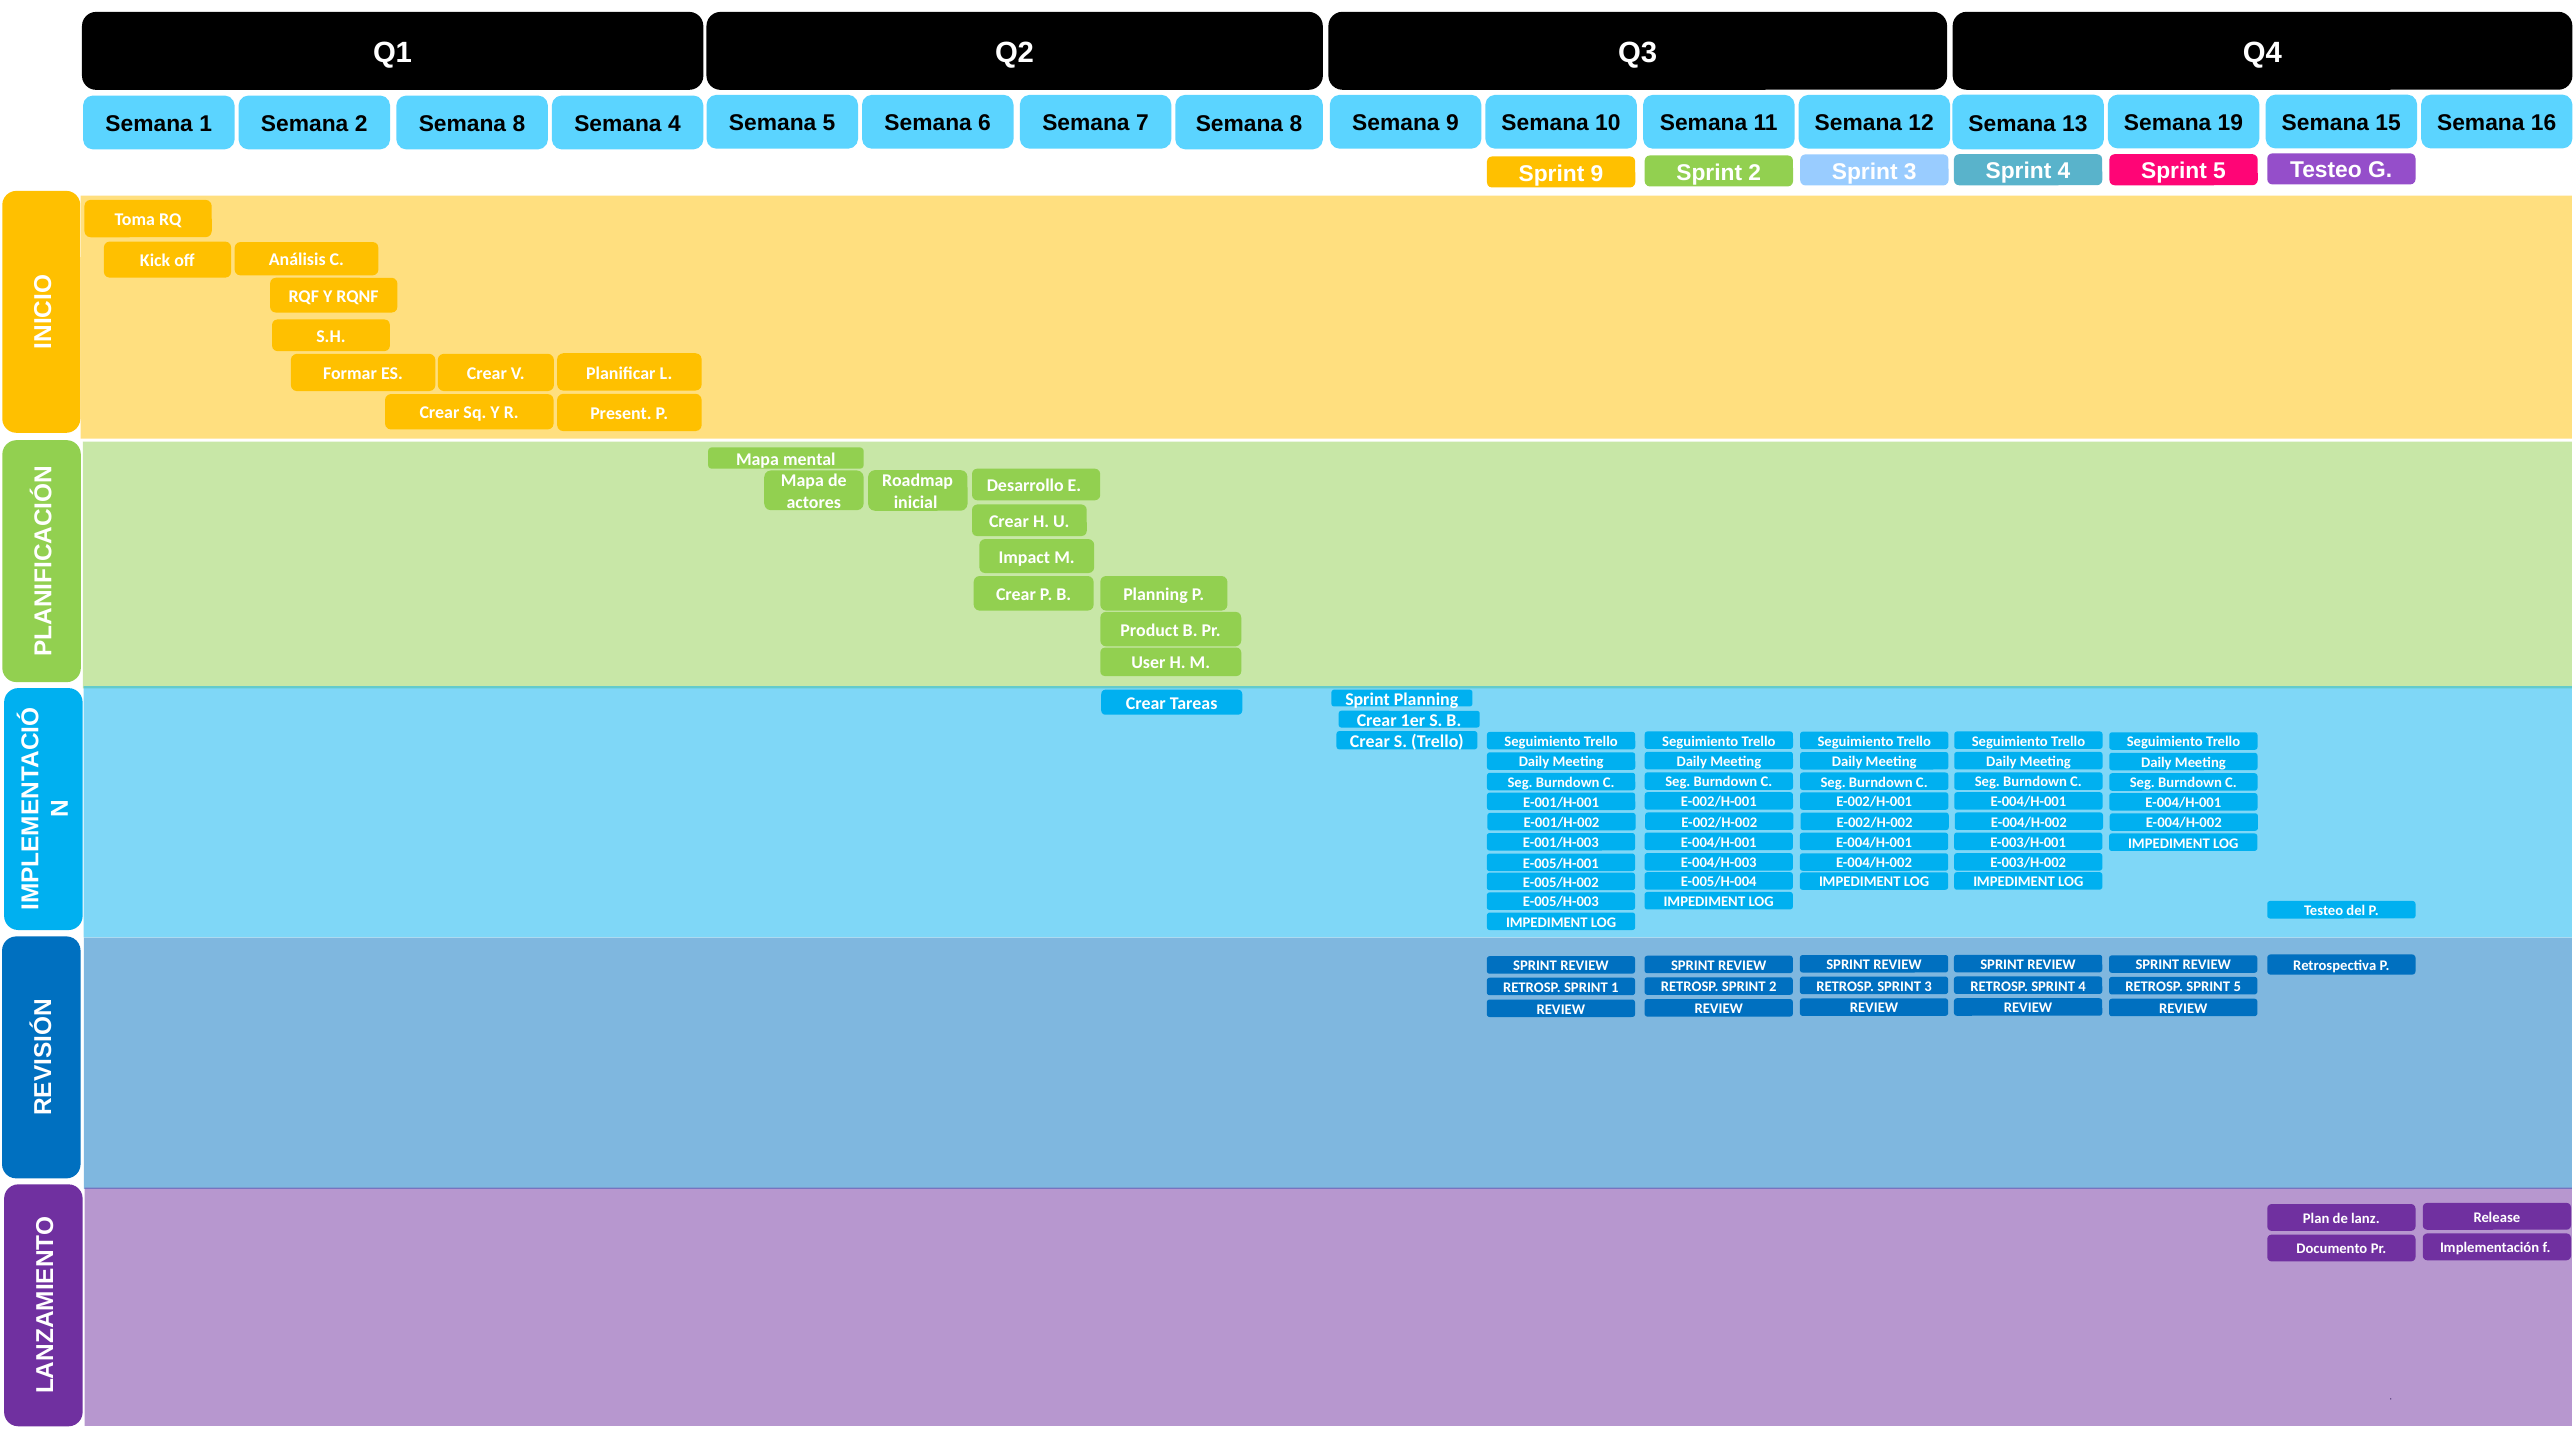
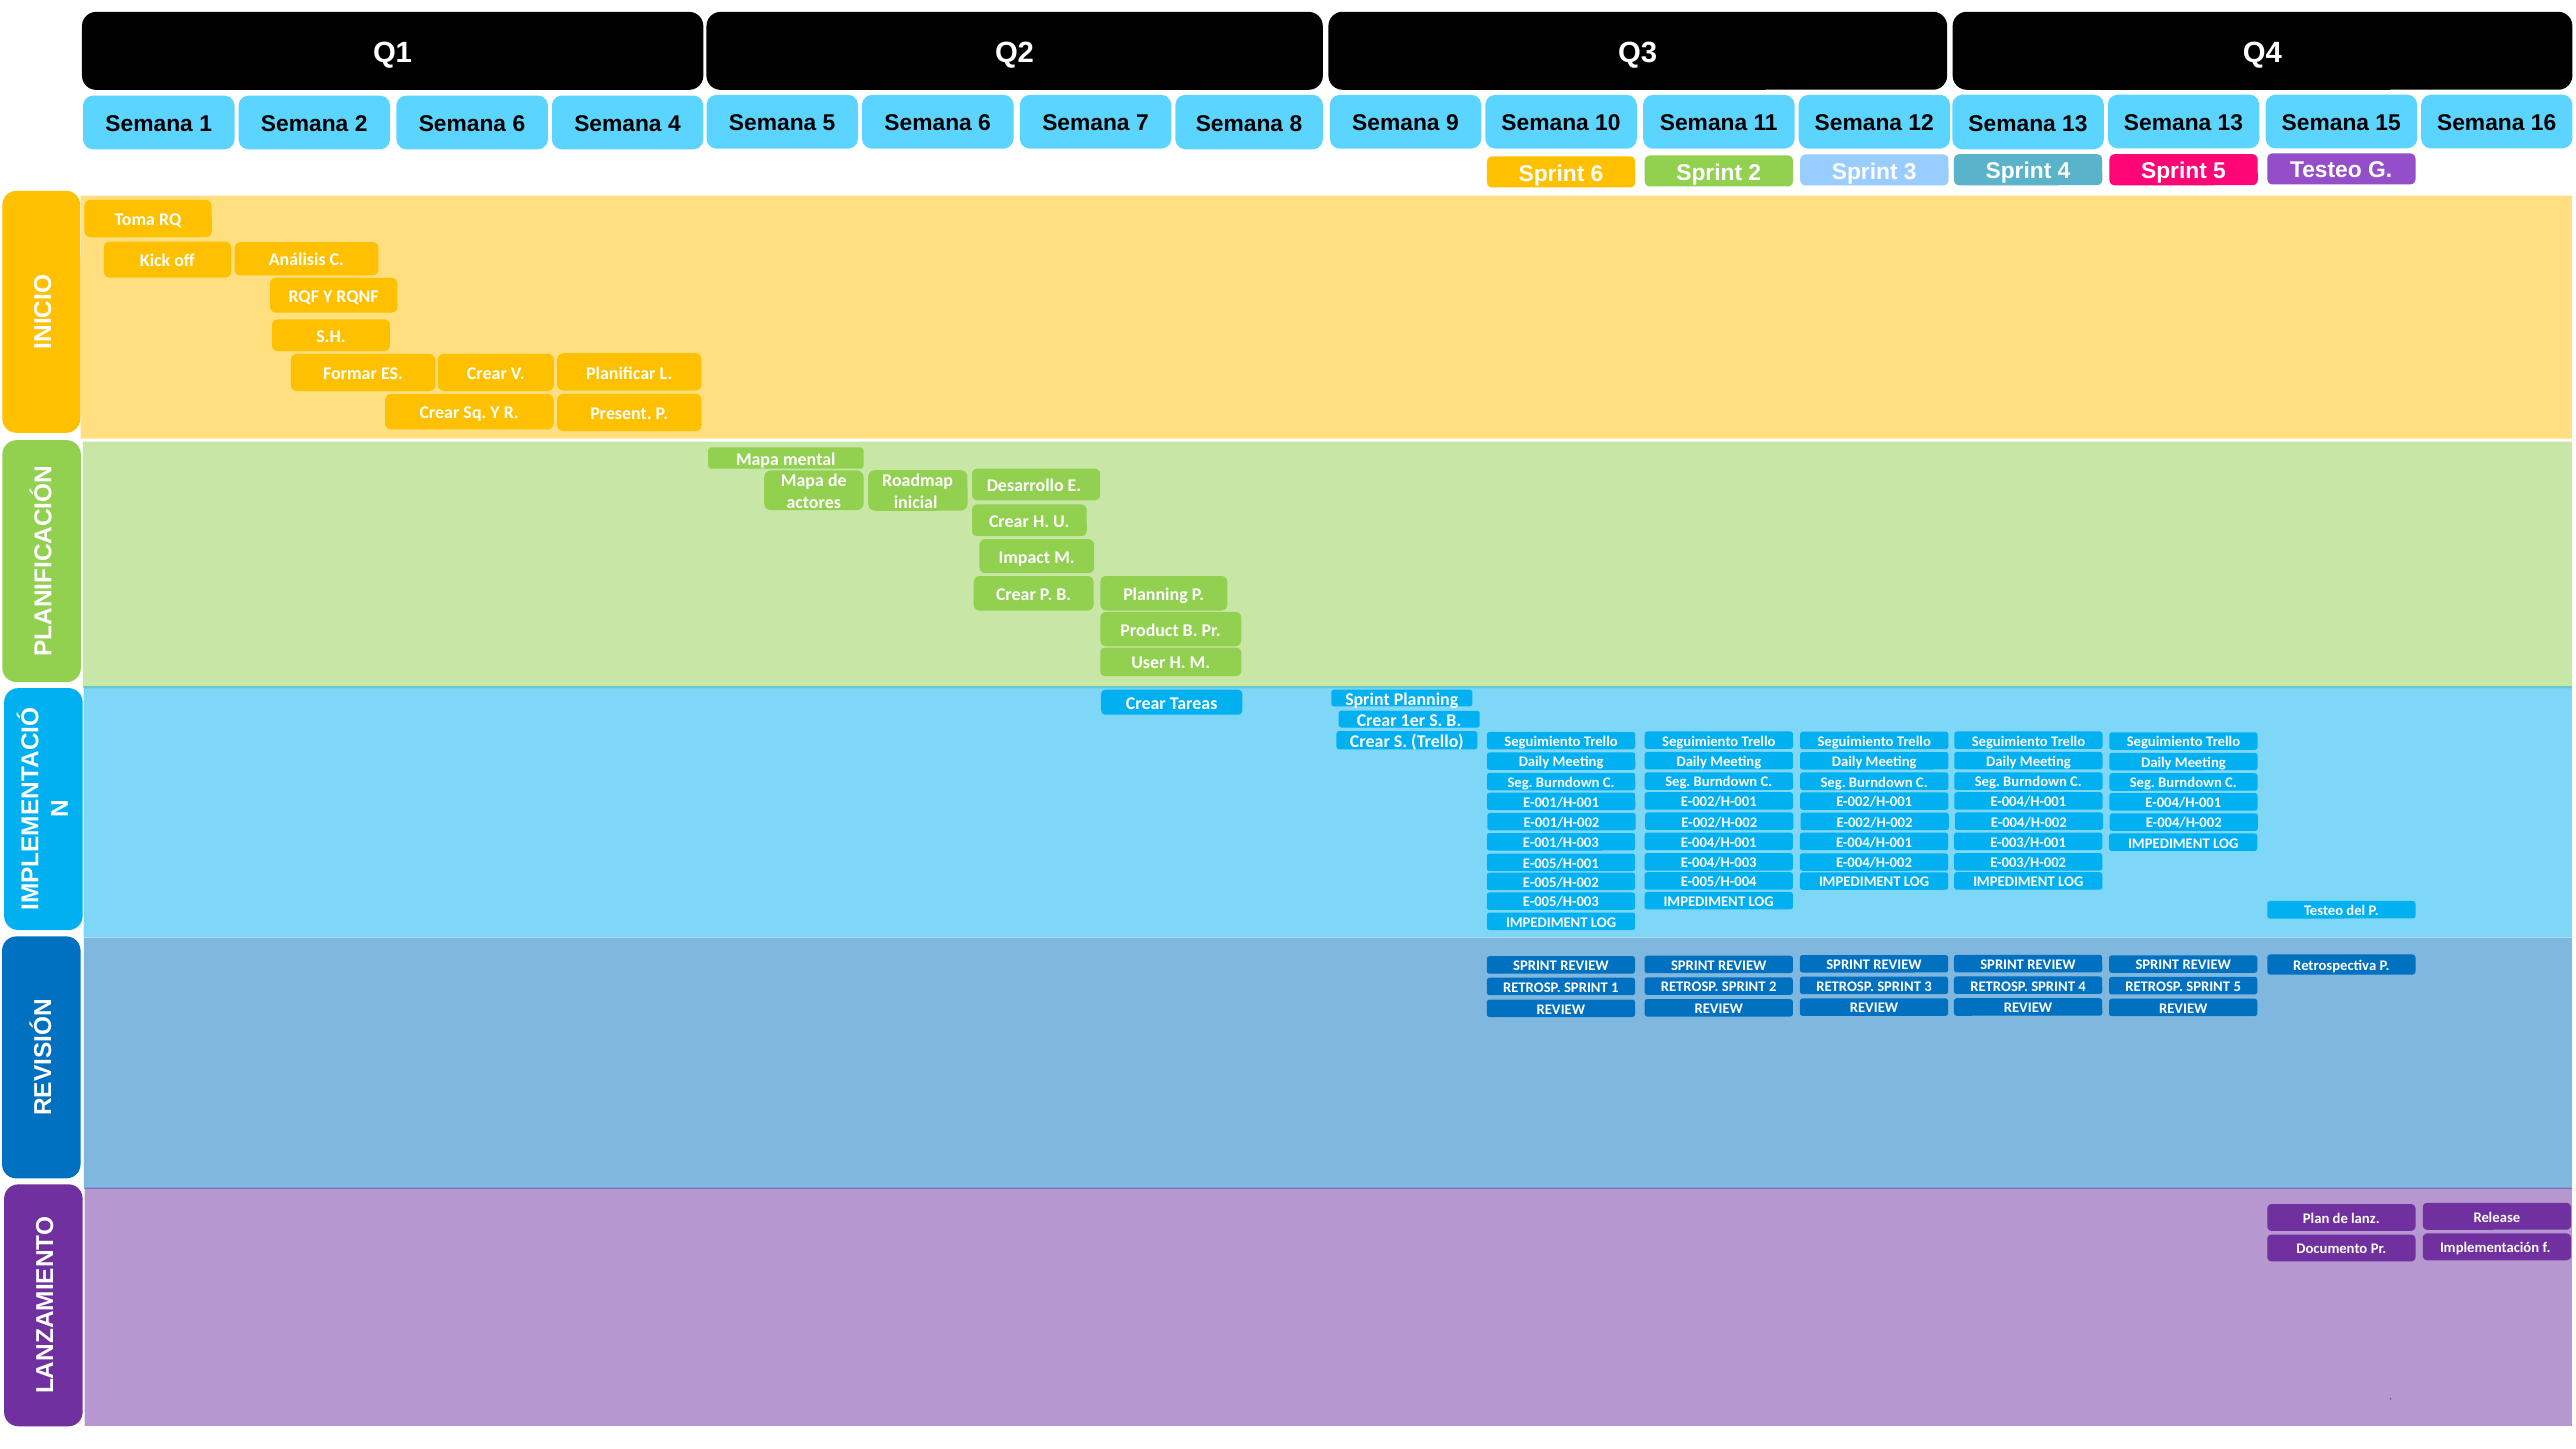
2 Semana 8: 8 -> 6
13 Semana 19: 19 -> 13
Sprint 9: 9 -> 6
